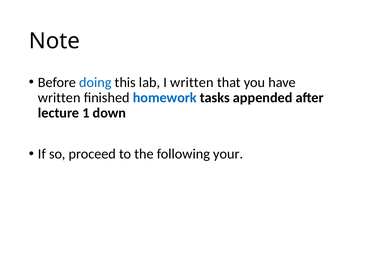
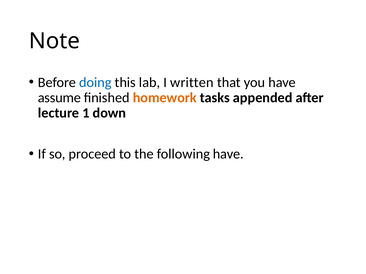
written at (59, 98): written -> assume
homework colour: blue -> orange
following your: your -> have
